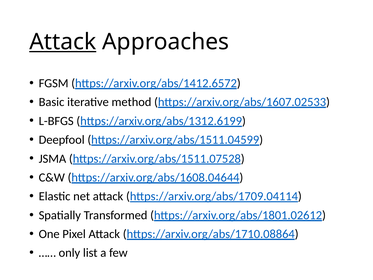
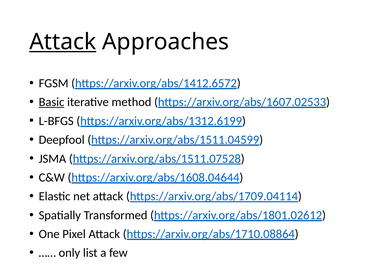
Basic underline: none -> present
